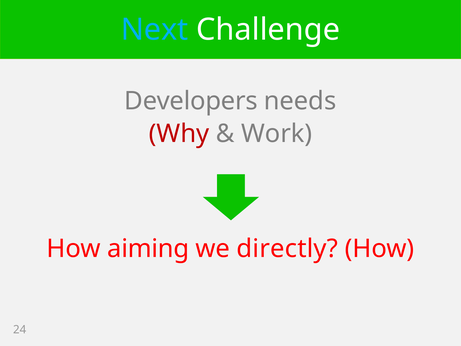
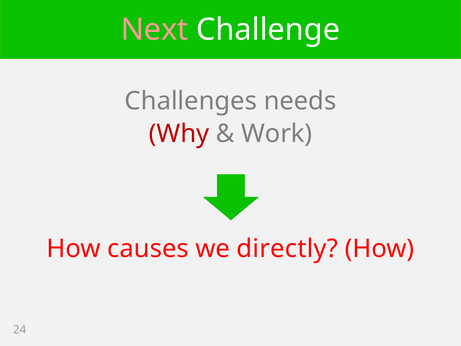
Next colour: light blue -> pink
Developers: Developers -> Challenges
aiming: aiming -> causes
